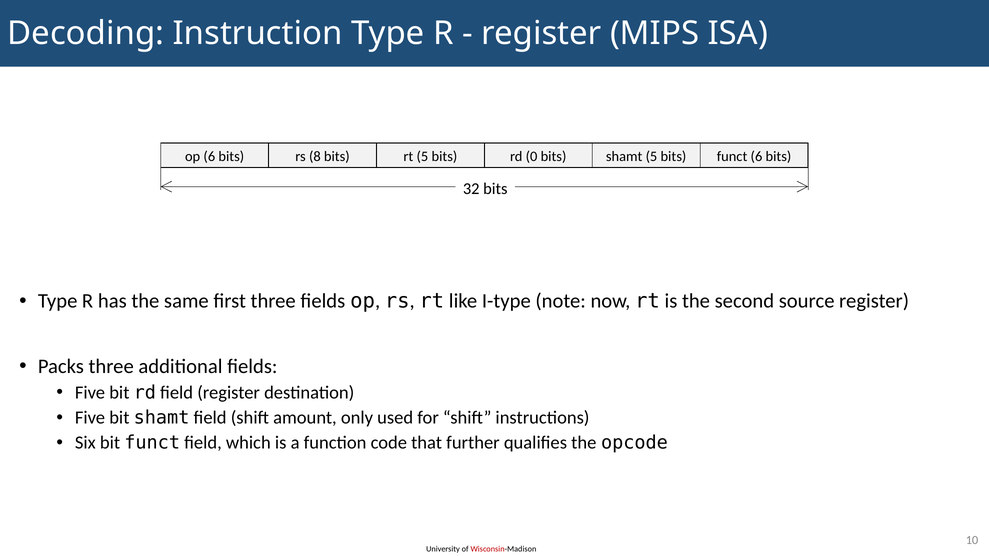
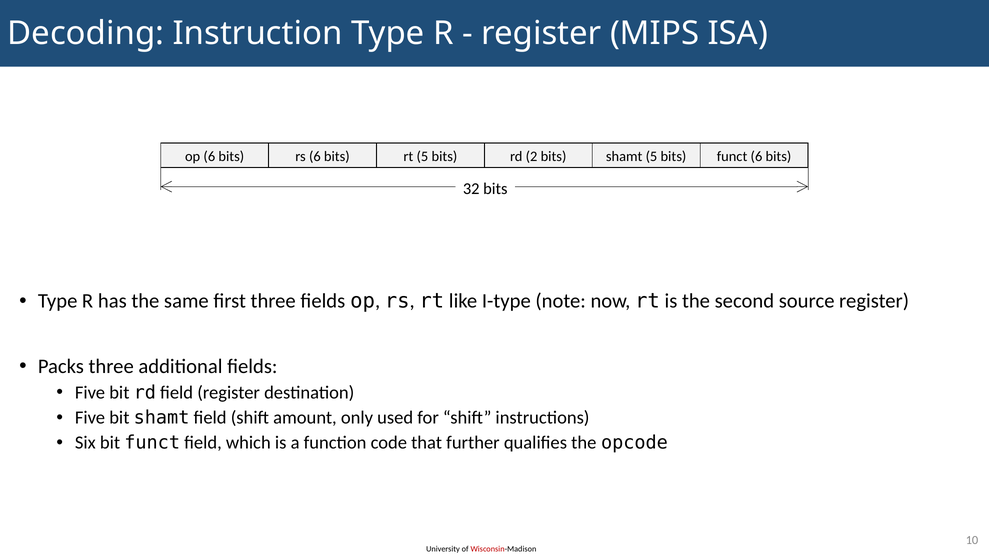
rs 8: 8 -> 6
0: 0 -> 2
